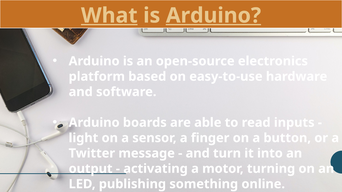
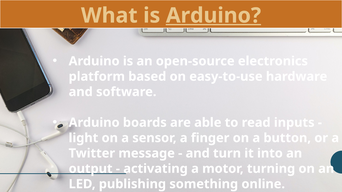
What underline: present -> none
